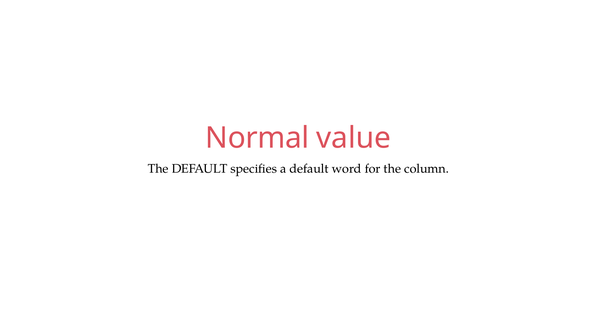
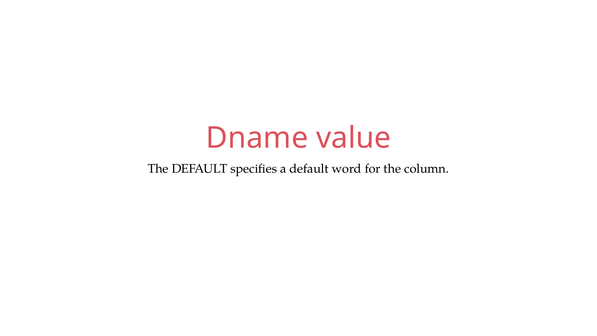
Normal: Normal -> Dname
